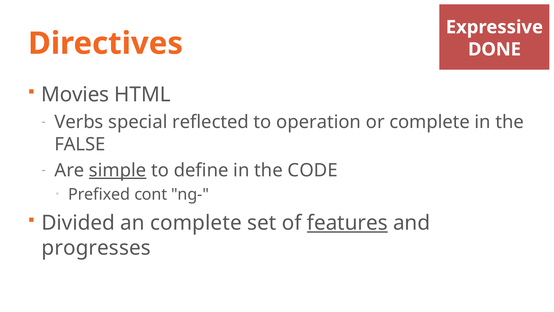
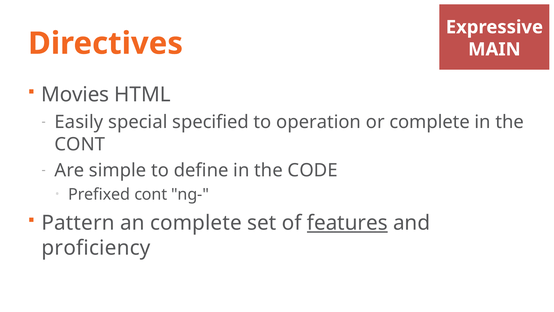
DONE: DONE -> MAIN
Verbs: Verbs -> Easily
reflected: reflected -> specified
FALSE at (80, 144): FALSE -> CONT
simple underline: present -> none
Divided: Divided -> Pattern
progresses: progresses -> proficiency
